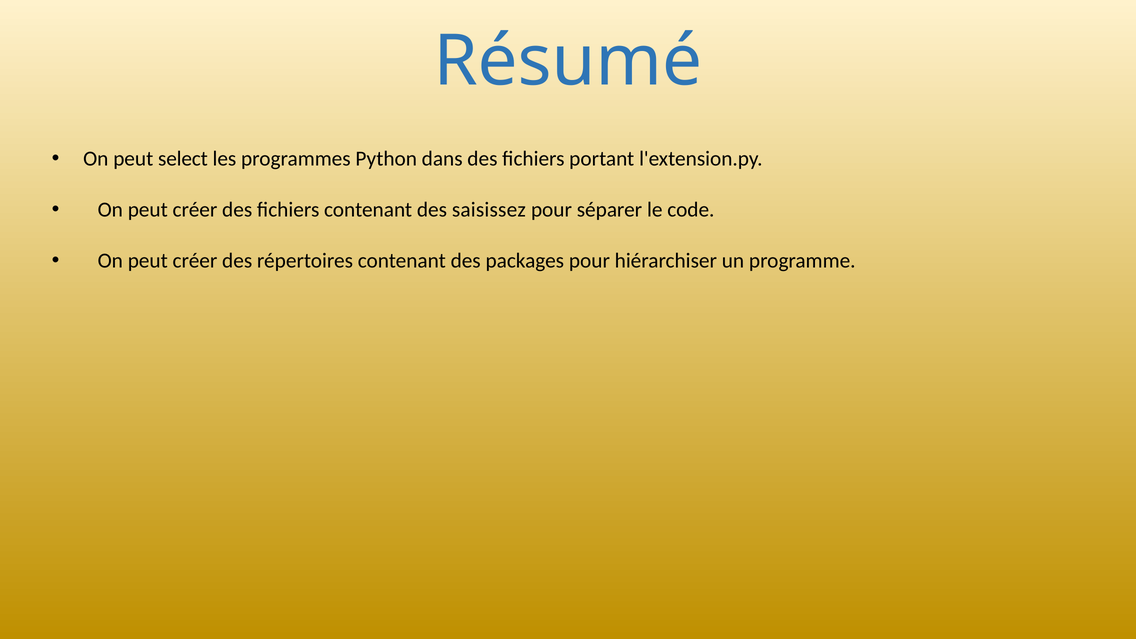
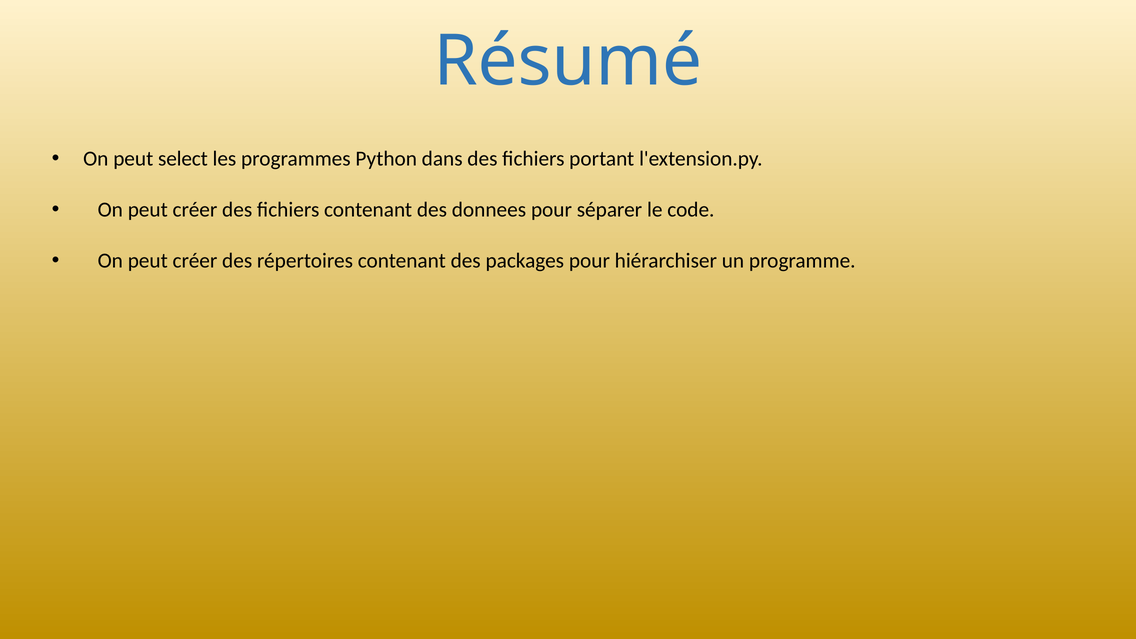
saisissez: saisissez -> donnees
